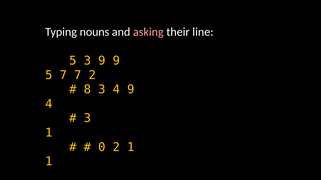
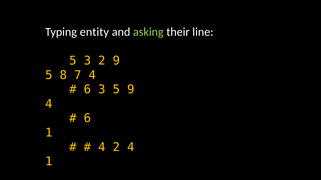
nouns: nouns -> entity
asking colour: pink -> light green
3 9: 9 -> 2
5 7: 7 -> 8
7 2: 2 -> 4
8 at (87, 90): 8 -> 6
3 4: 4 -> 5
3 at (87, 119): 3 -> 6
0 at (102, 148): 0 -> 4
2 1: 1 -> 4
